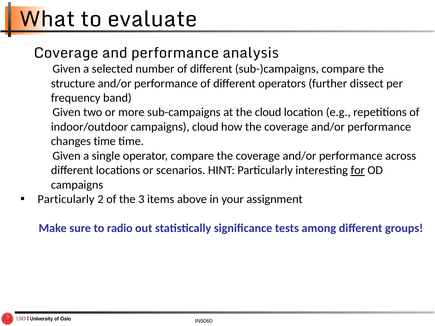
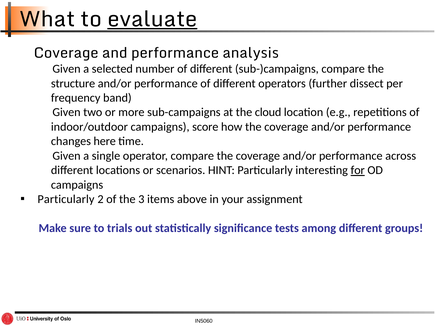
evaluate underline: none -> present
campaigns cloud: cloud -> score
changes time: time -> here
radio: radio -> trials
